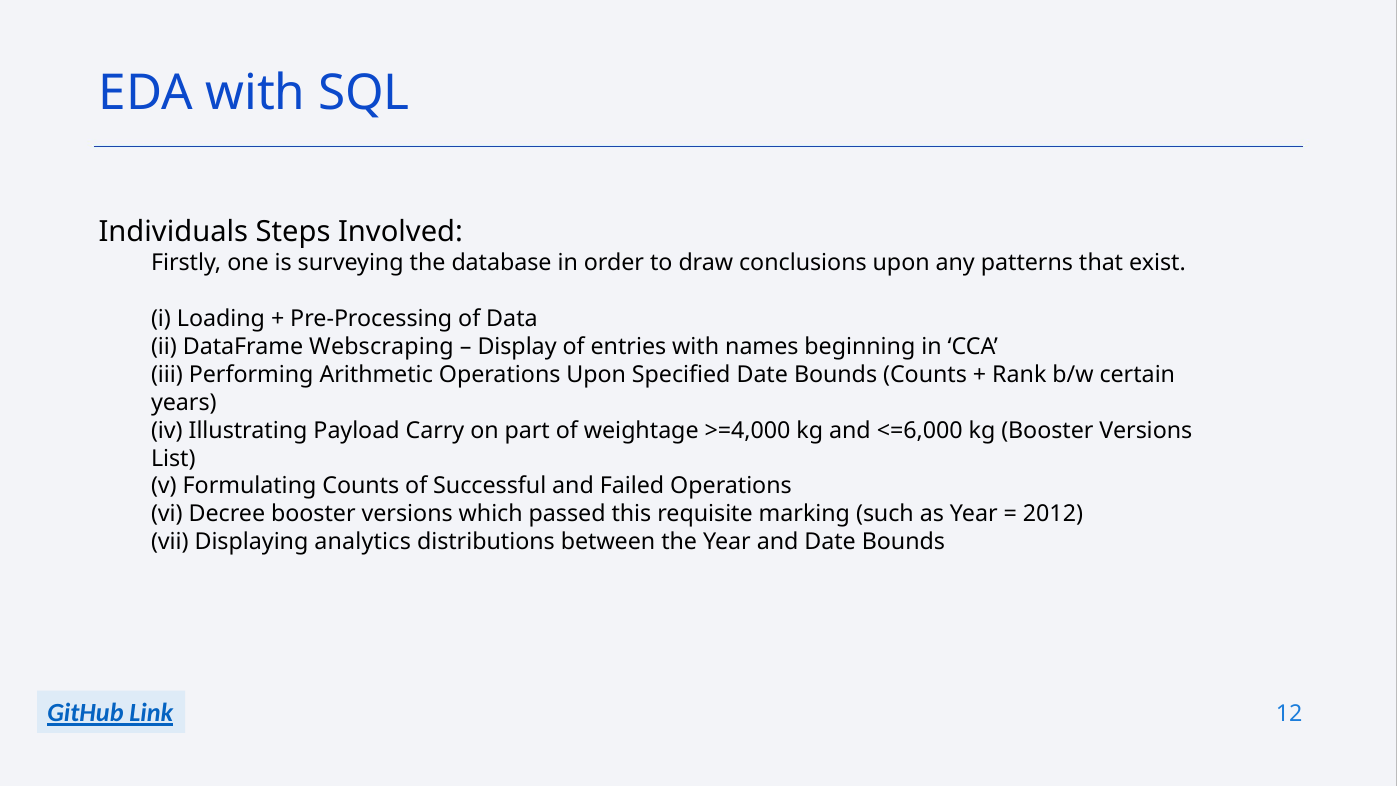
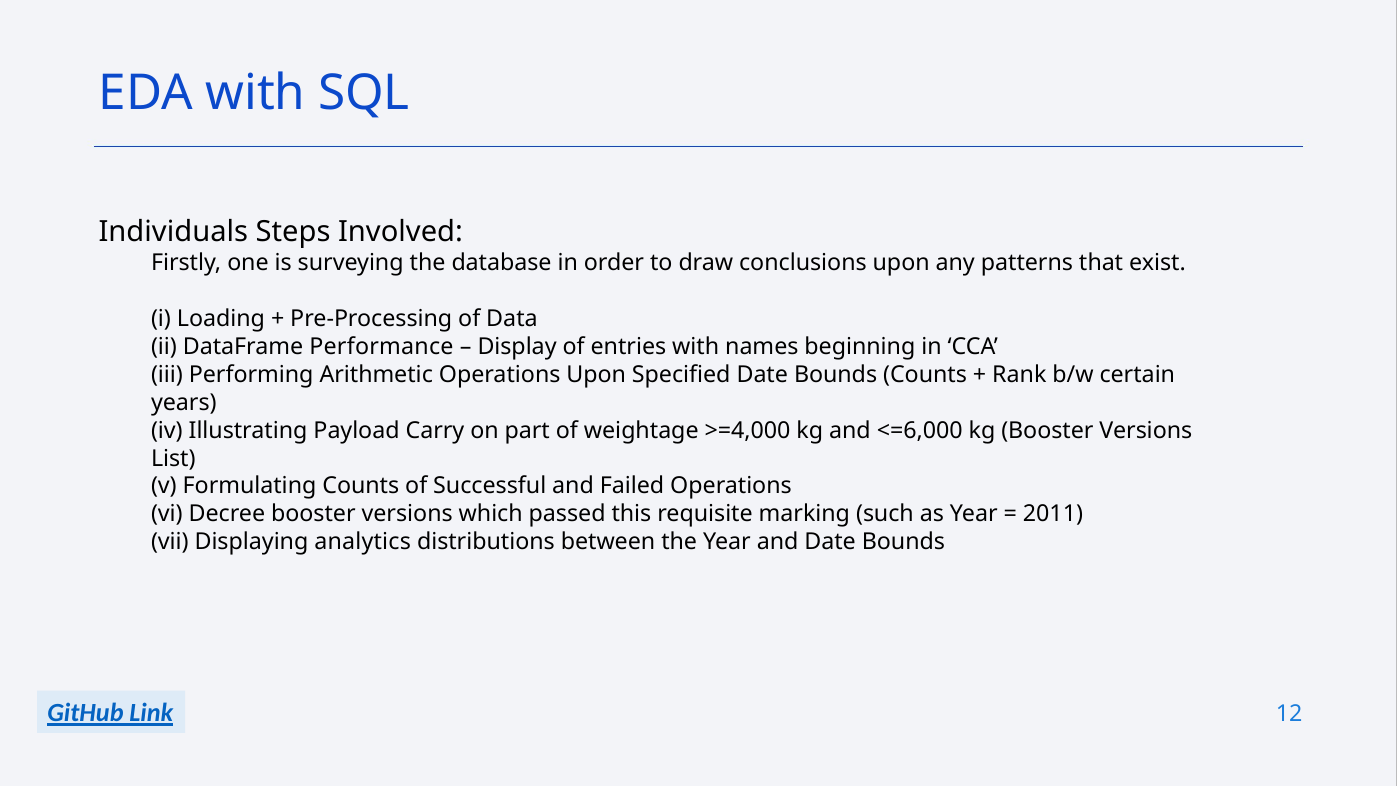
Webscraping: Webscraping -> Performance
2012: 2012 -> 2011
